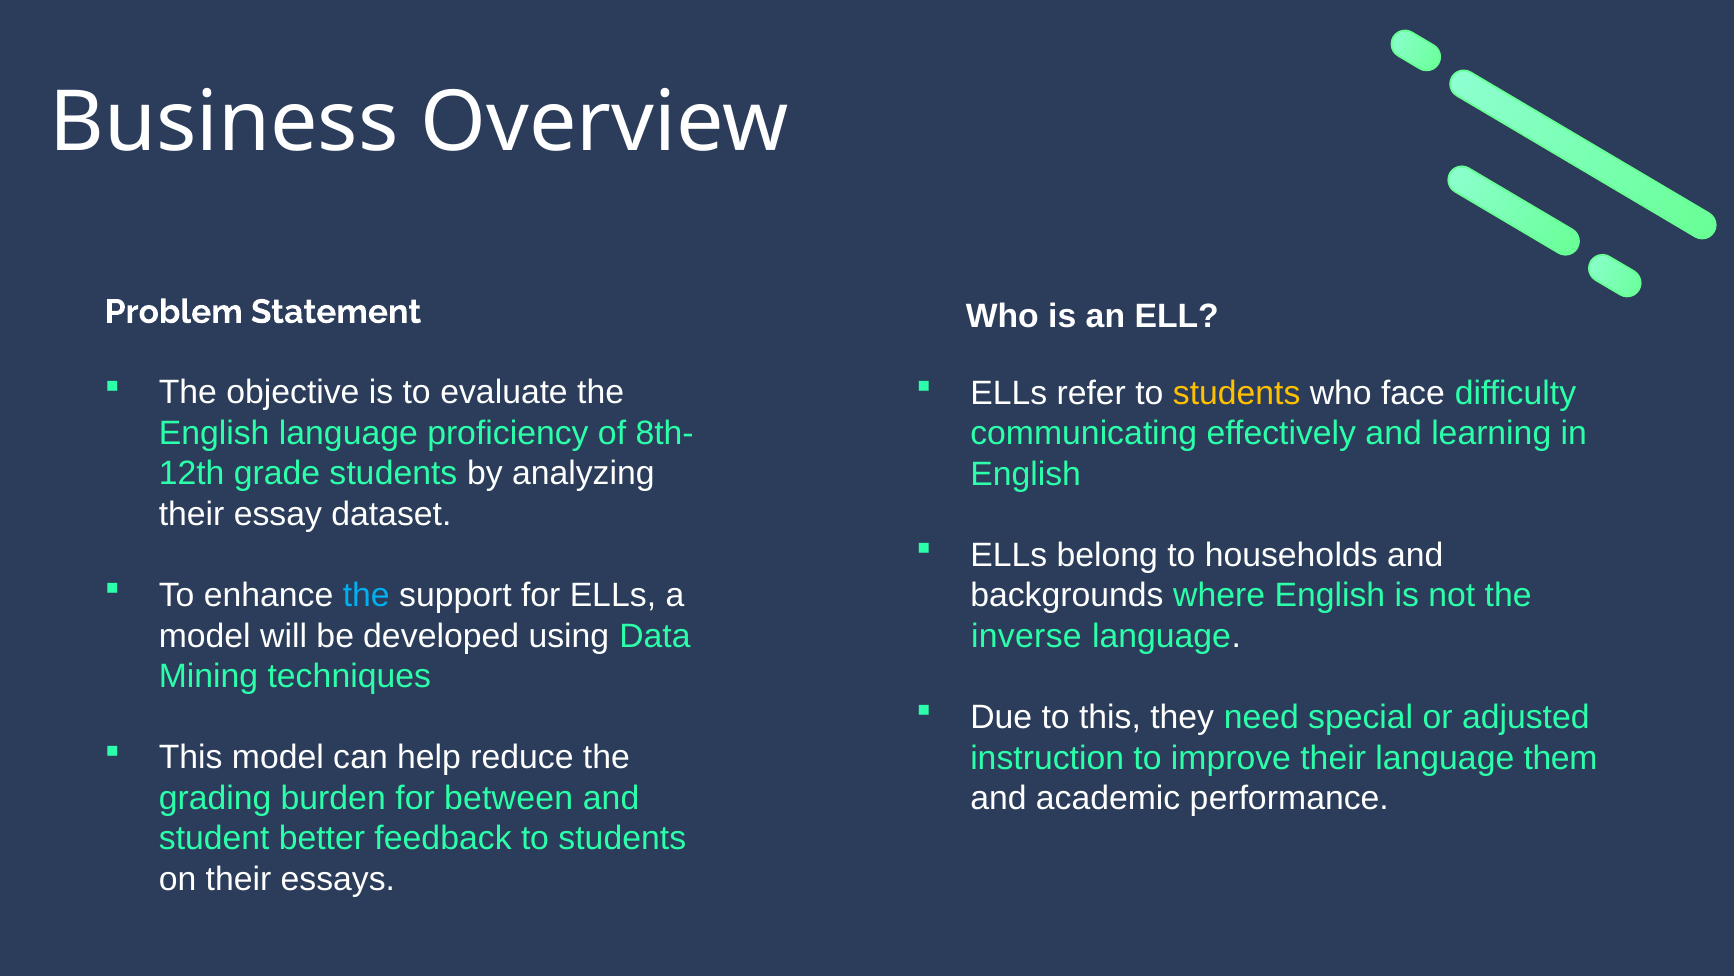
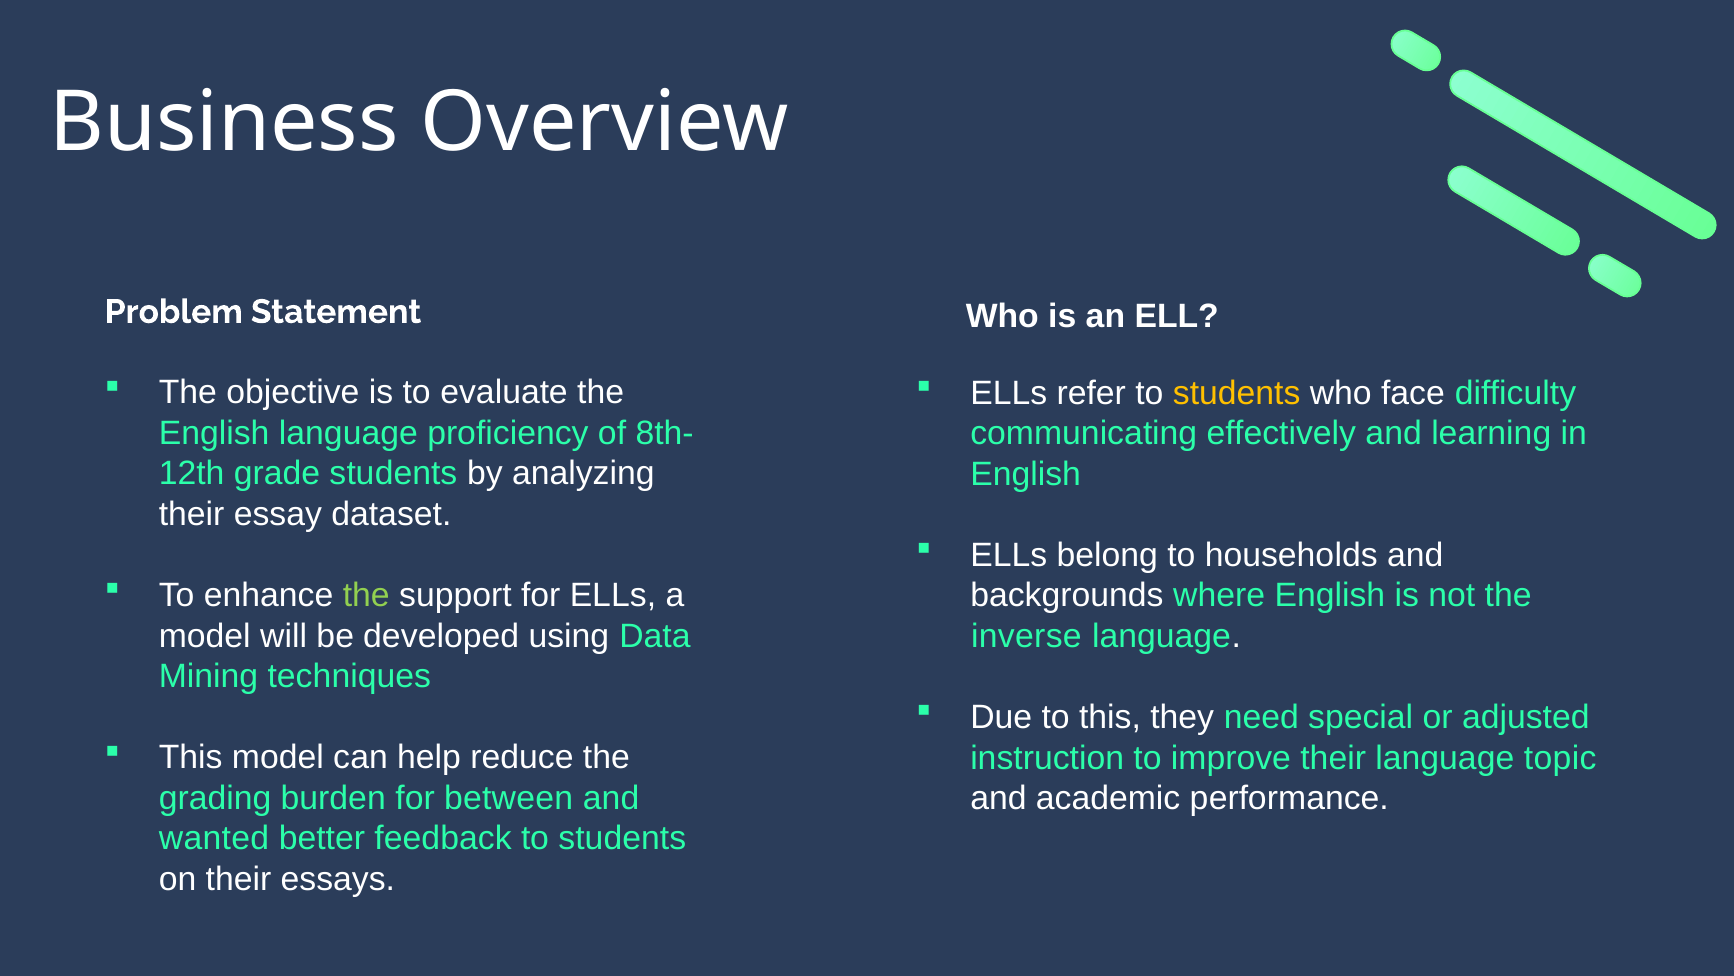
the at (366, 595) colour: light blue -> light green
them: them -> topic
student: student -> wanted
